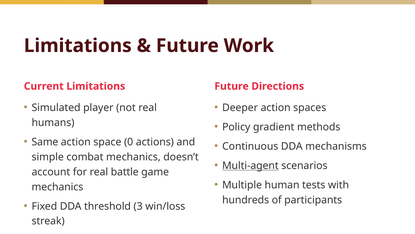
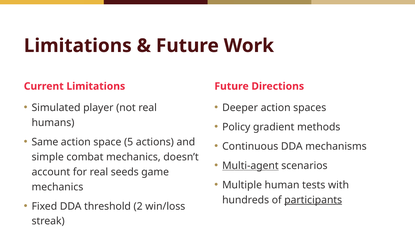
0: 0 -> 5
battle: battle -> seeds
participants underline: none -> present
3: 3 -> 2
